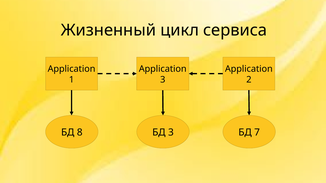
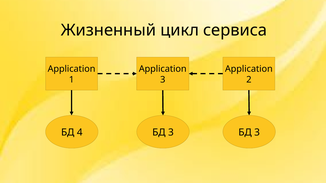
8: 8 -> 4
7 at (257, 133): 7 -> 3
